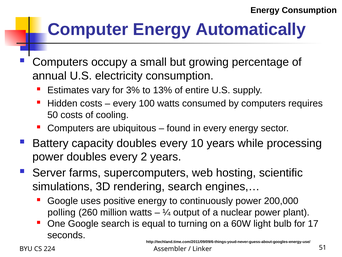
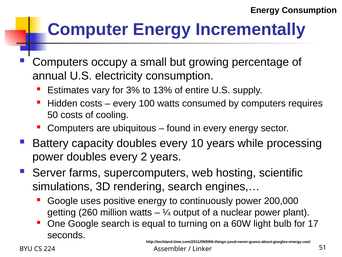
Automatically: Automatically -> Incrementally
polling: polling -> getting
